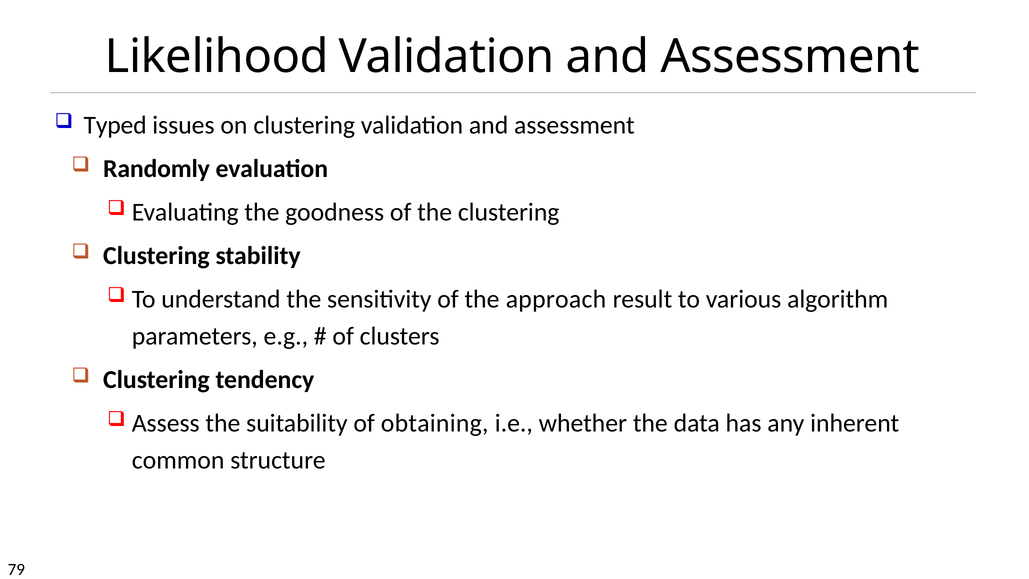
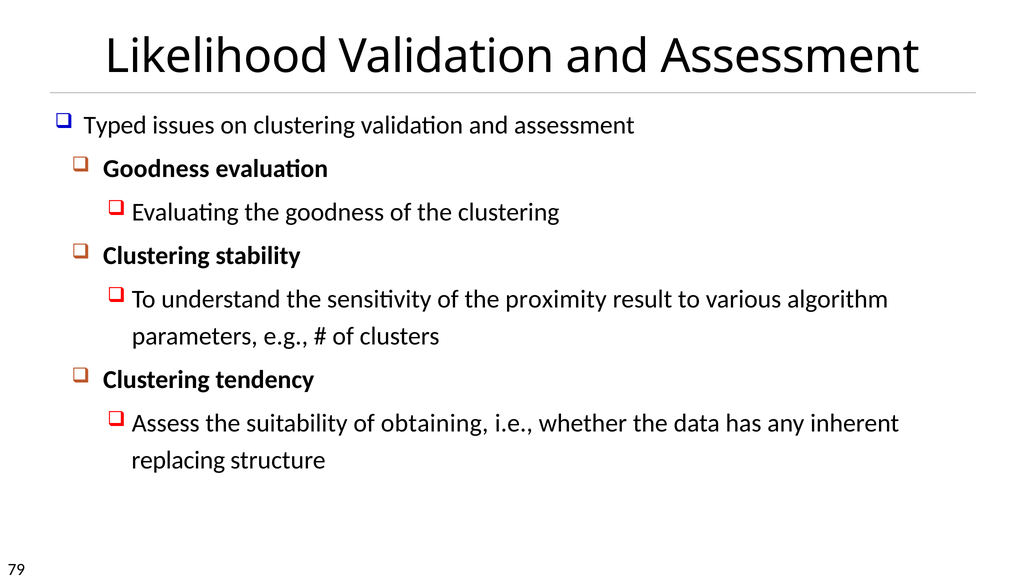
Randomly at (156, 169): Randomly -> Goodness
approach: approach -> proximity
common: common -> replacing
